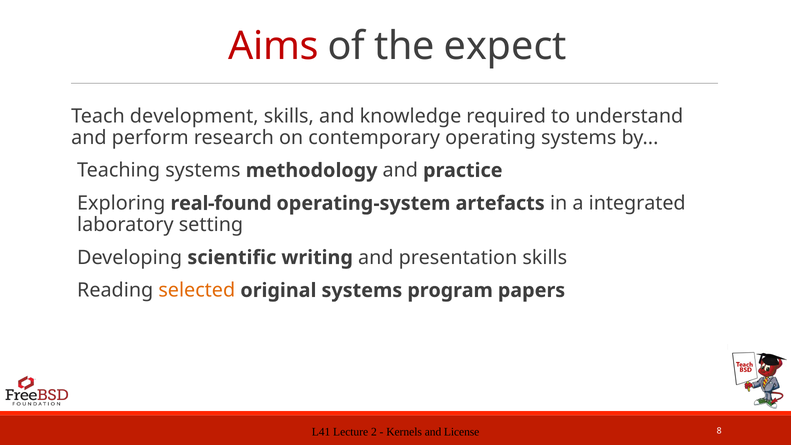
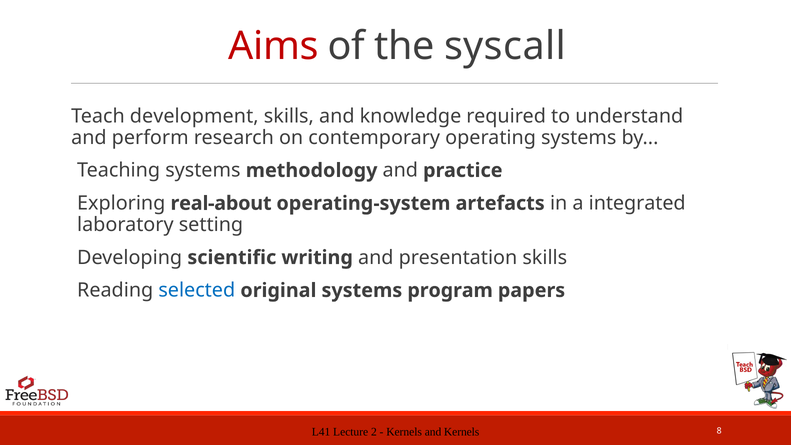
expect: expect -> syscall
real-found: real-found -> real-about
selected colour: orange -> blue
and License: License -> Kernels
